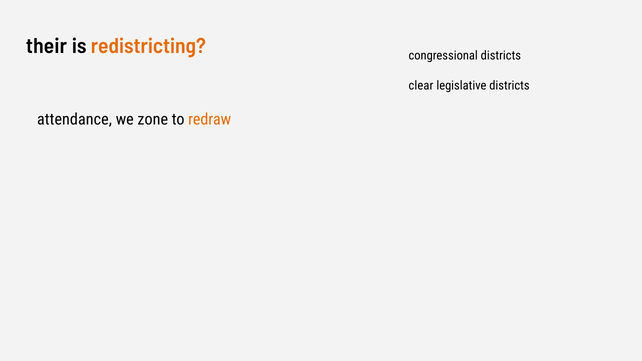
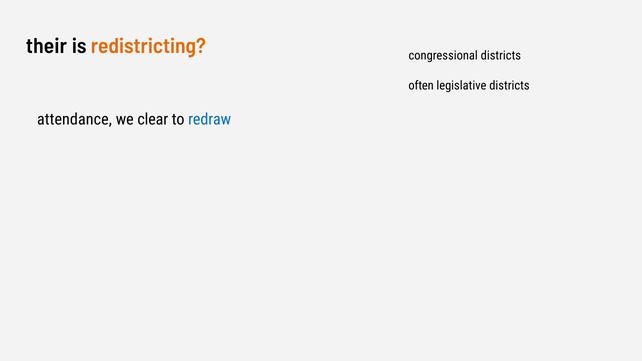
clear: clear -> often
zone: zone -> clear
redraw colour: orange -> blue
